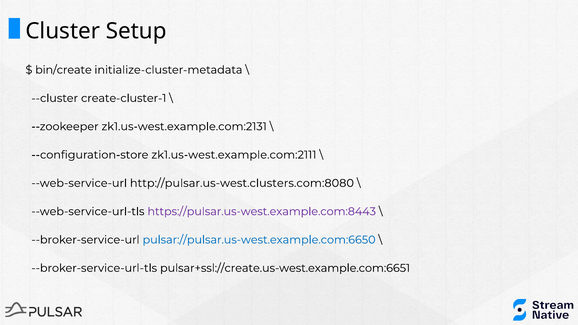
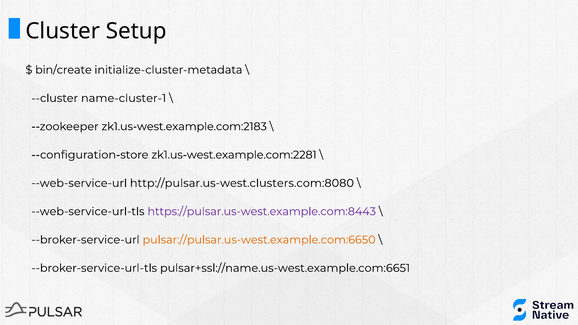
create-cluster-1: create-cluster-1 -> name-cluster-1
zk1.us-west.example.com:2131: zk1.us-west.example.com:2131 -> zk1.us-west.example.com:2183
zk1.us-west.example.com:2111: zk1.us-west.example.com:2111 -> zk1.us-west.example.com:2281
pulsar://pulsar.us-west.example.com:6650 colour: blue -> orange
pulsar+ssl://create.us-west.example.com:6651: pulsar+ssl://create.us-west.example.com:6651 -> pulsar+ssl://name.us-west.example.com:6651
